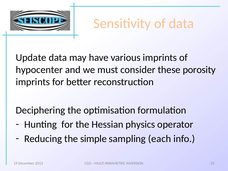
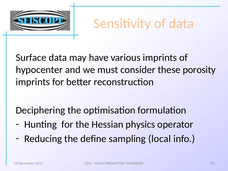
Update: Update -> Surface
simple: simple -> define
each: each -> local
